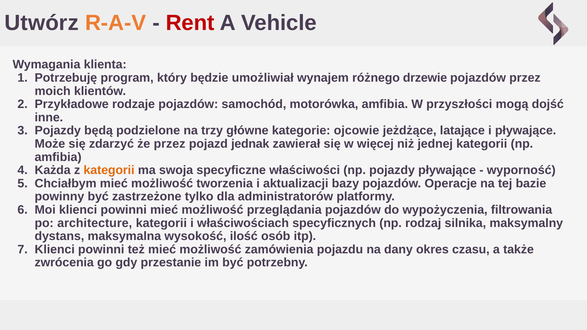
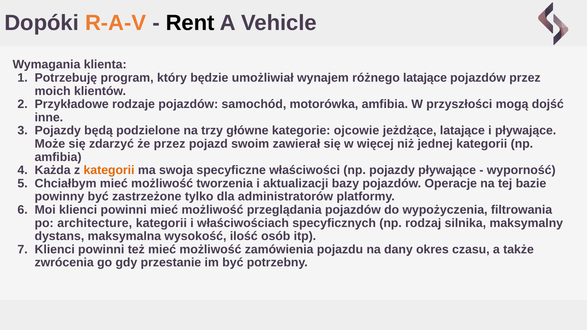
Utwórz: Utwórz -> Dopóki
Rent colour: red -> black
różnego drzewie: drzewie -> latające
jednak: jednak -> swoim
